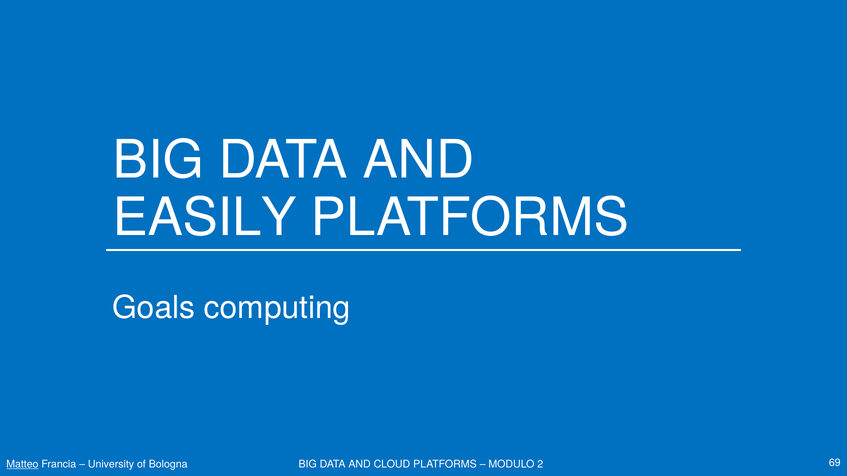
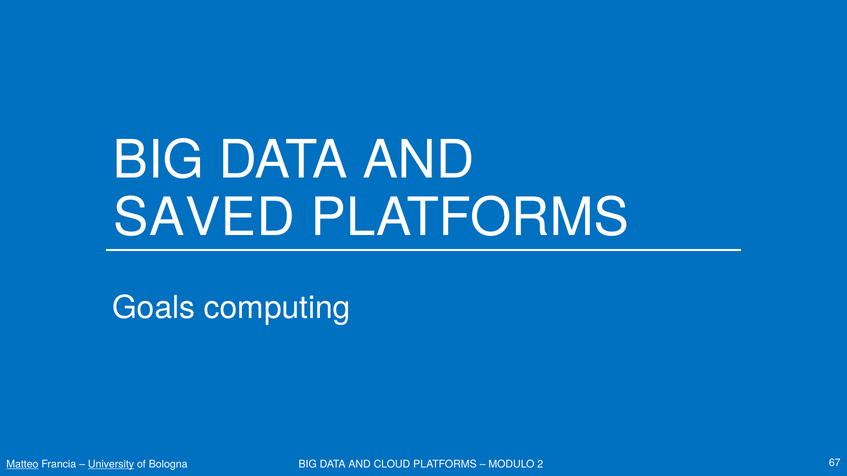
EASILY: EASILY -> SAVED
University underline: none -> present
69: 69 -> 67
